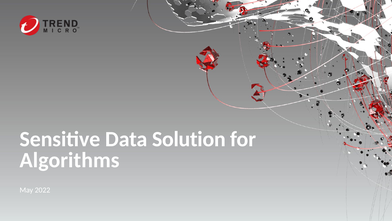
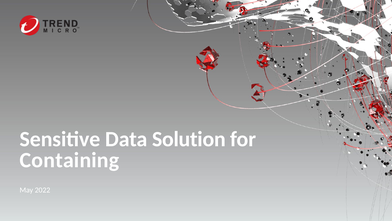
Algorithms: Algorithms -> Containing
